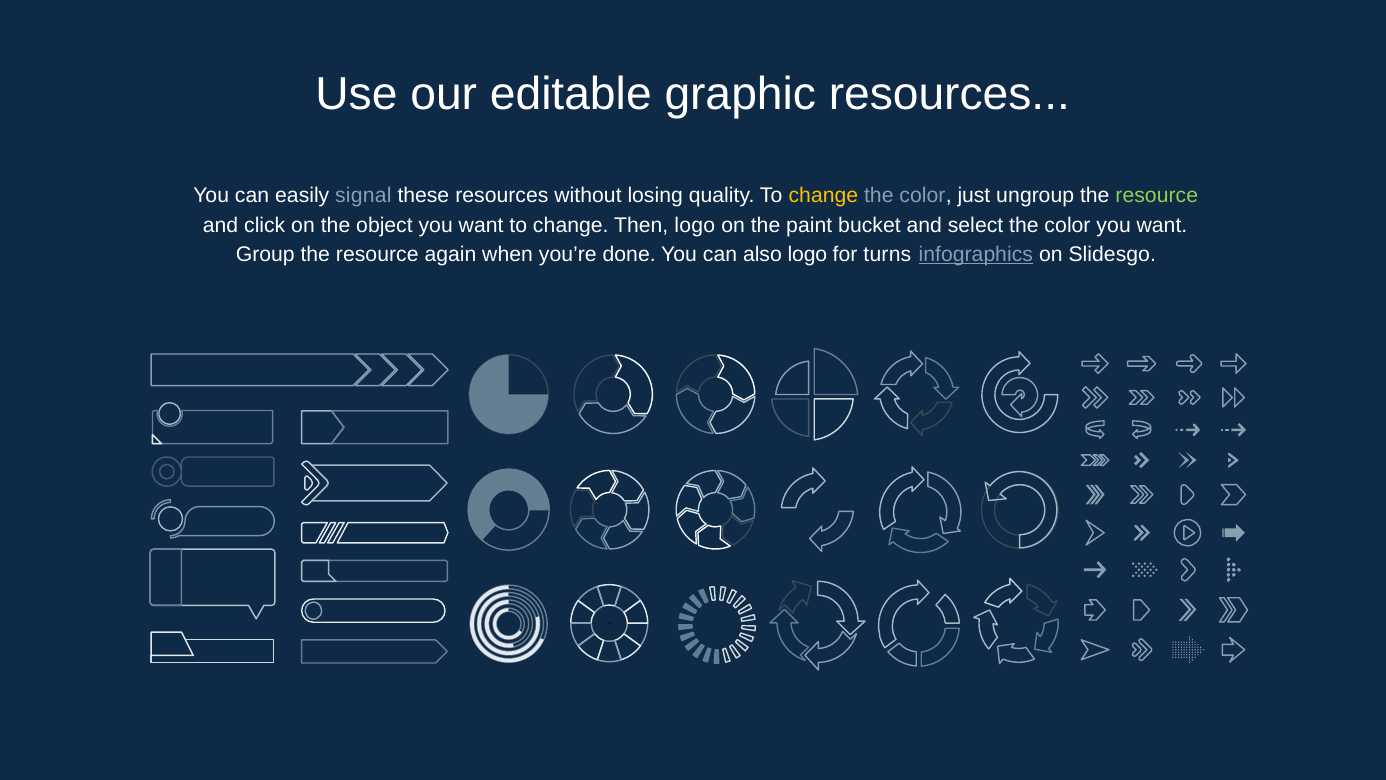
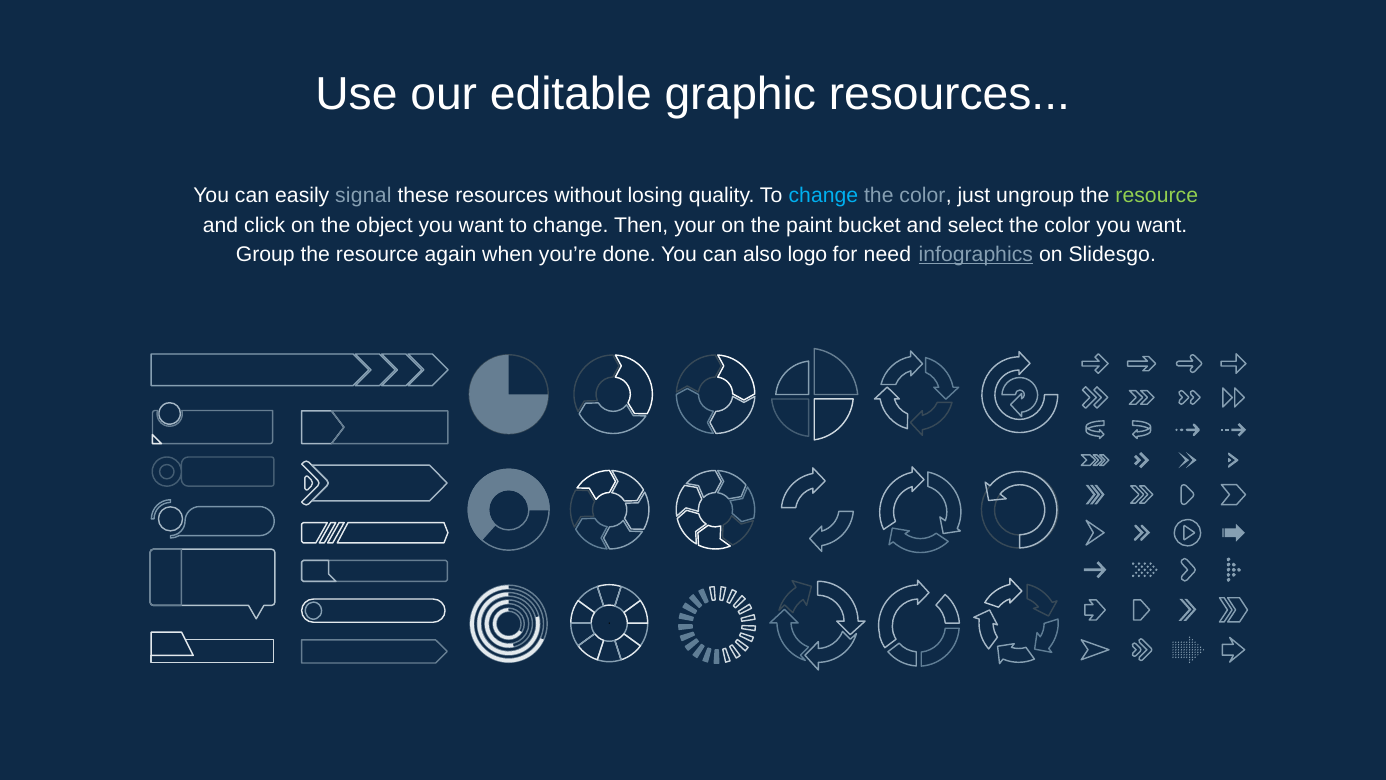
change at (823, 196) colour: yellow -> light blue
Then logo: logo -> your
turns: turns -> need
